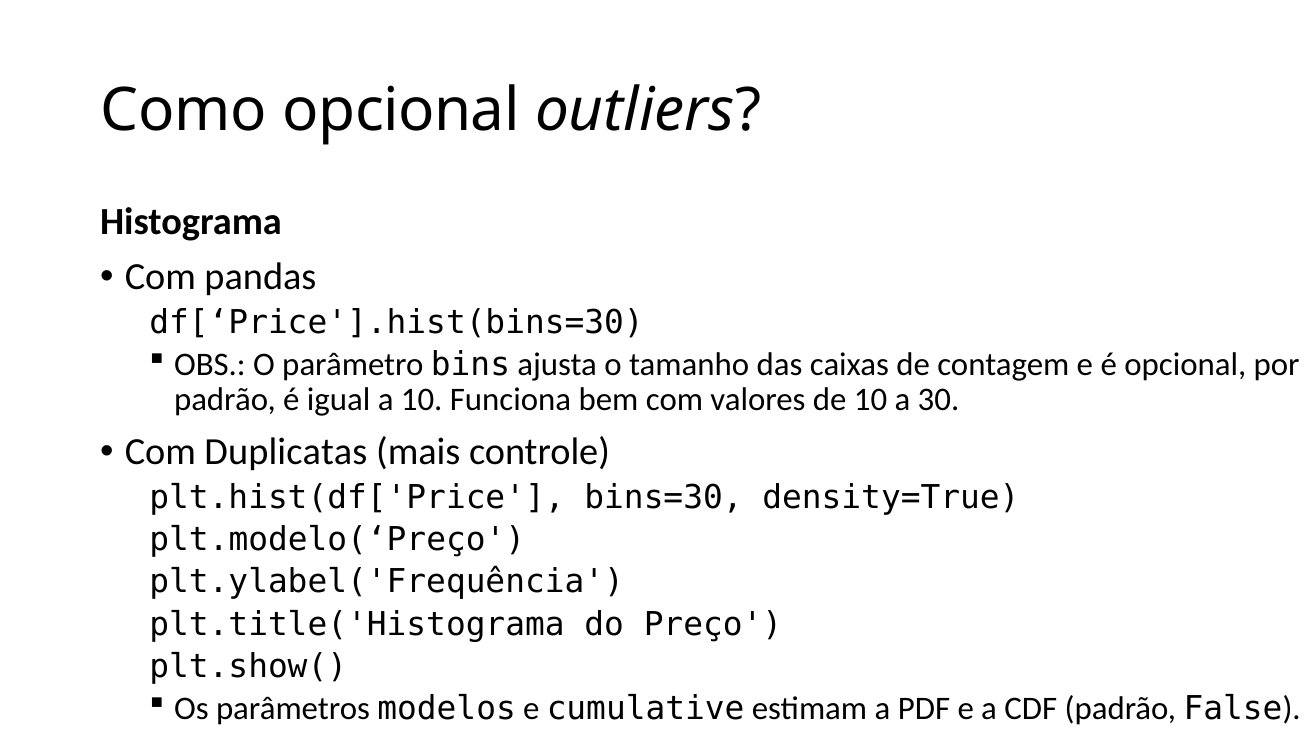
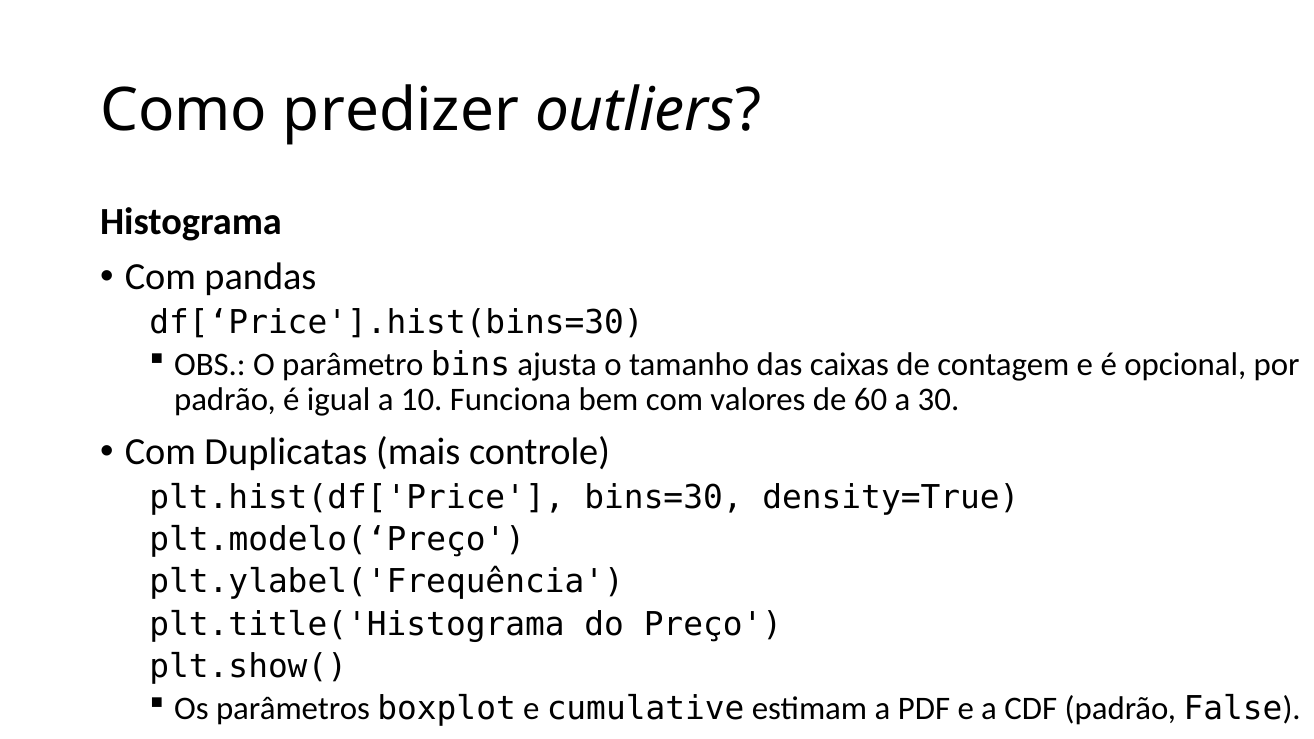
Como opcional: opcional -> predizer
de 10: 10 -> 60
modelos: modelos -> boxplot
